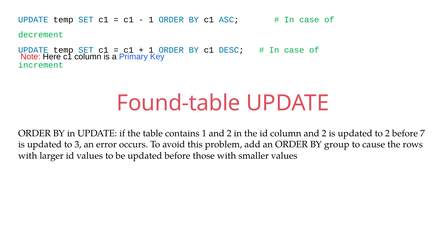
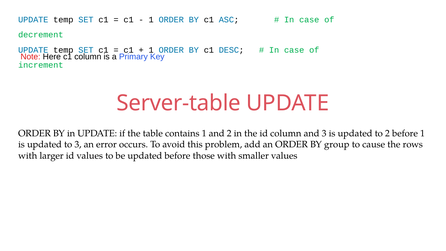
Found-table: Found-table -> Server-table
column and 2: 2 -> 3
before 7: 7 -> 1
